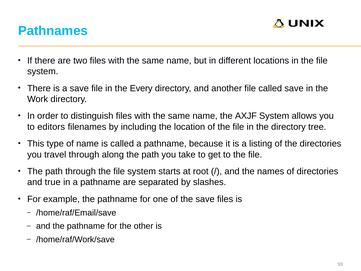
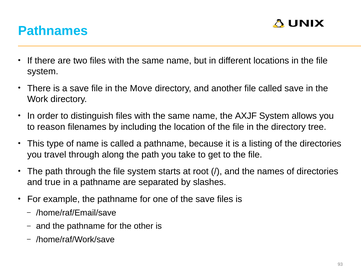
Every: Every -> Move
editors: editors -> reason
